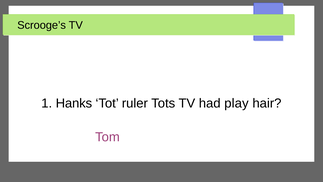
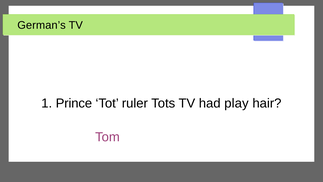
Scrooge’s: Scrooge’s -> German’s
Hanks: Hanks -> Prince
